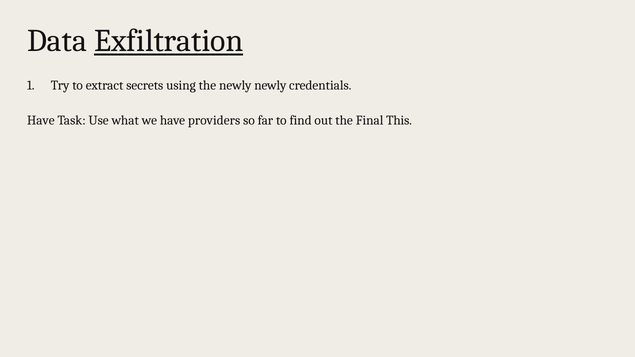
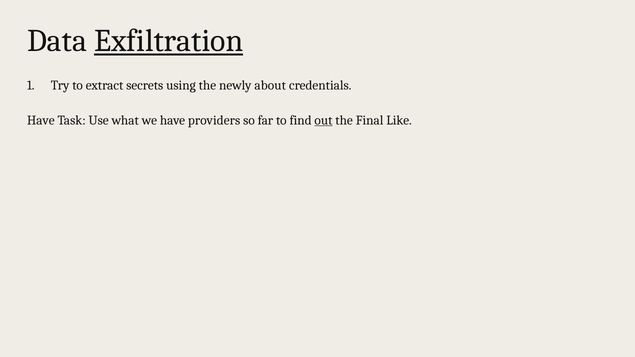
newly newly: newly -> about
out underline: none -> present
This: This -> Like
